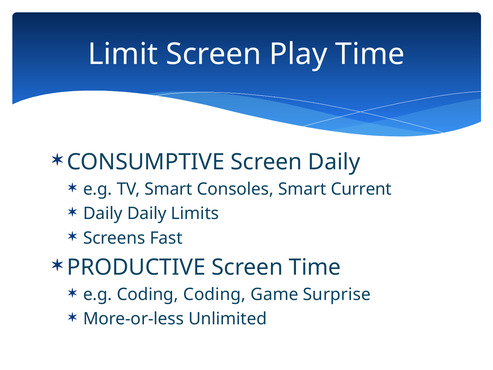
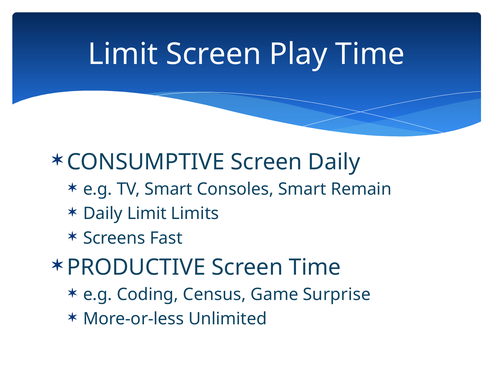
Current: Current -> Remain
Daily Daily: Daily -> Limit
Coding Coding: Coding -> Census
